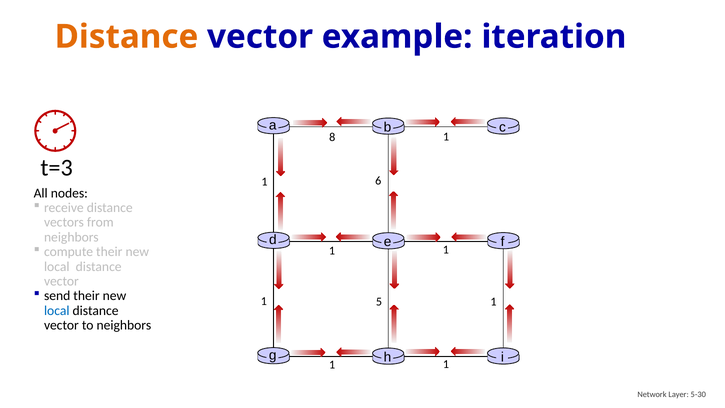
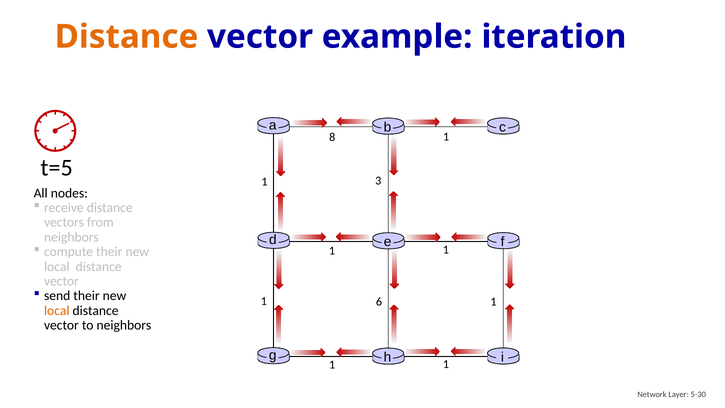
t=3: t=3 -> t=5
6: 6 -> 3
5: 5 -> 6
local at (57, 311) colour: blue -> orange
